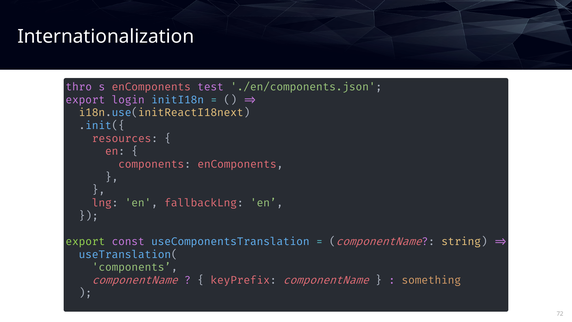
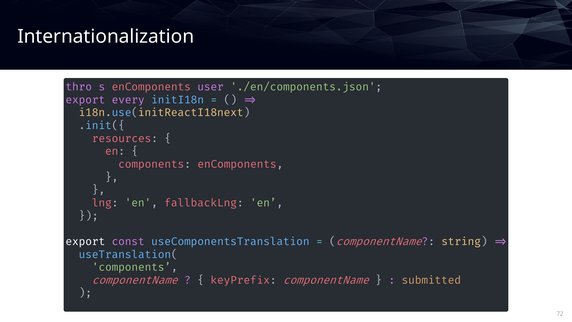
test: test -> user
login: login -> every
export at (85, 241) colour: light green -> white
something: something -> submitted
